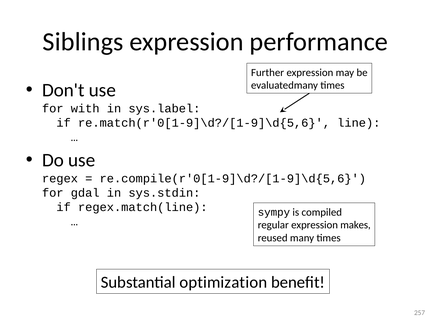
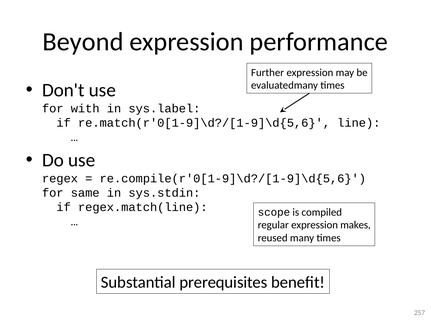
Siblings: Siblings -> Beyond
gdal: gdal -> same
sympy: sympy -> scope
optimization: optimization -> prerequisites
